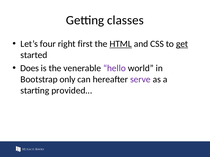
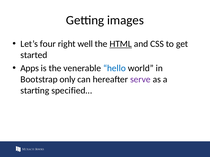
classes: classes -> images
first: first -> well
get underline: present -> none
Does: Does -> Apps
hello colour: purple -> blue
provided…: provided… -> specified…
